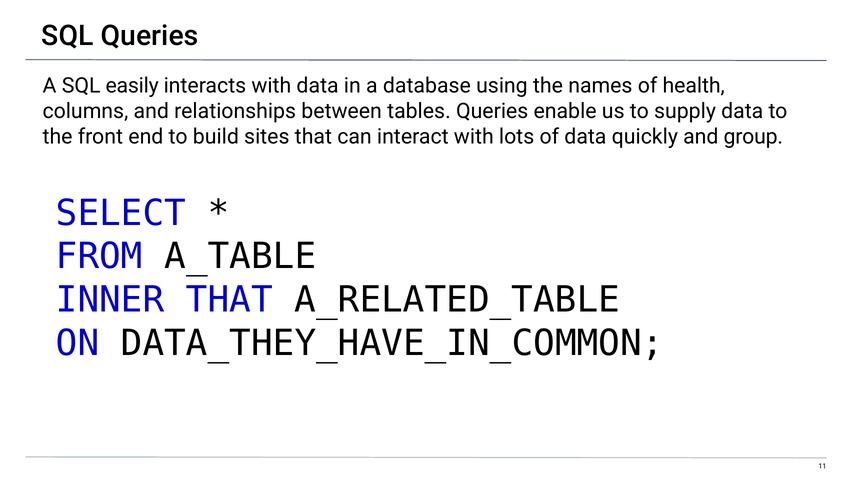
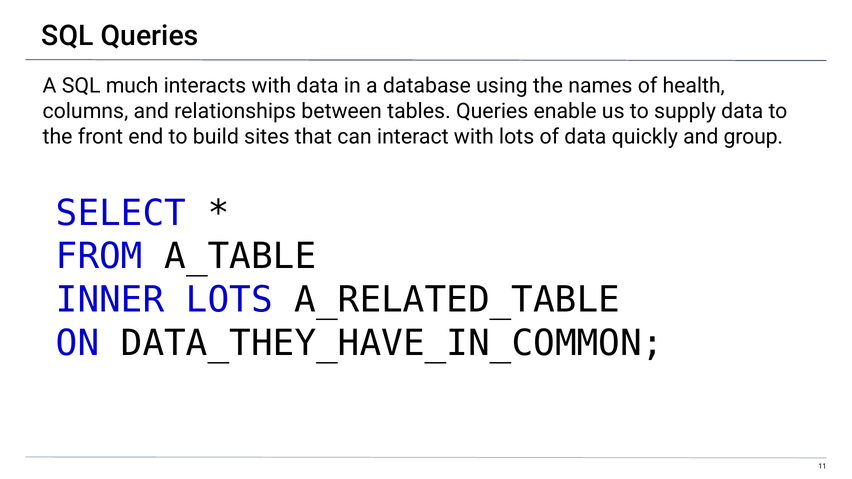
easily: easily -> much
INNER THAT: THAT -> LOTS
